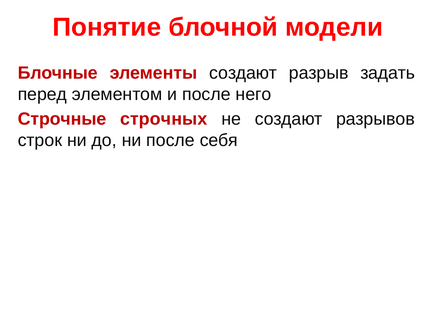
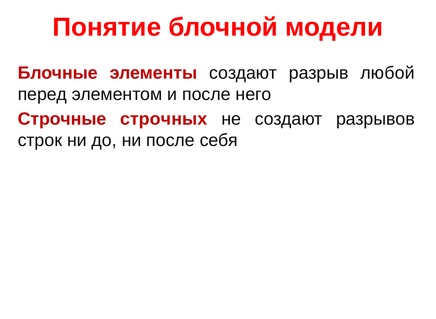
задать: задать -> любой
